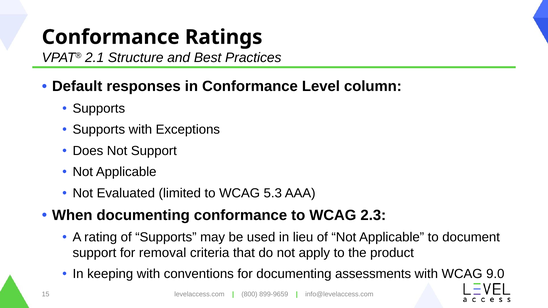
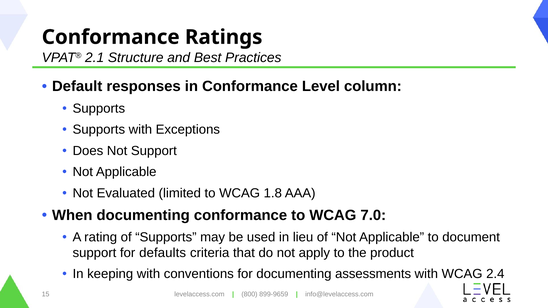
5.3: 5.3 -> 1.8
2.3: 2.3 -> 7.0
removal: removal -> defaults
9.0: 9.0 -> 2.4
